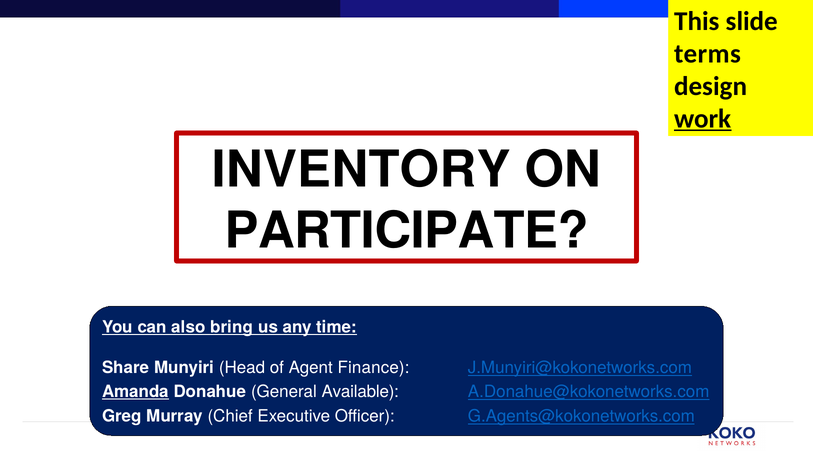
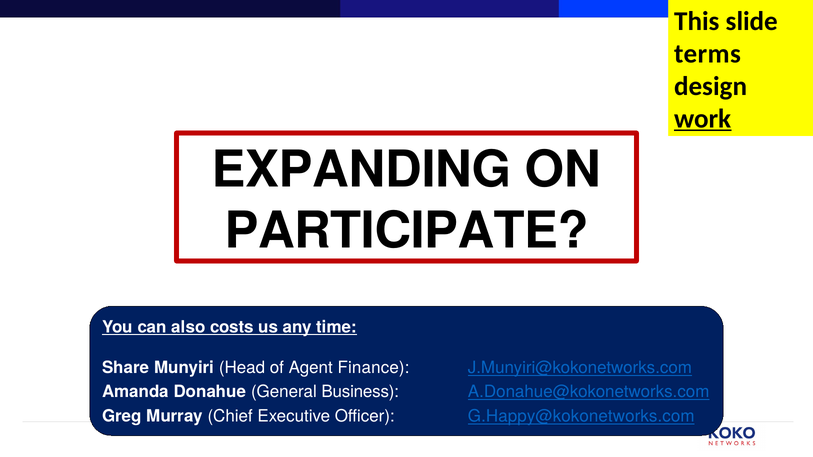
INVENTORY: INVENTORY -> EXPANDING
bring: bring -> costs
Amanda underline: present -> none
Available: Available -> Business
G.Agents@kokonetworks.com: G.Agents@kokonetworks.com -> G.Happy@kokonetworks.com
